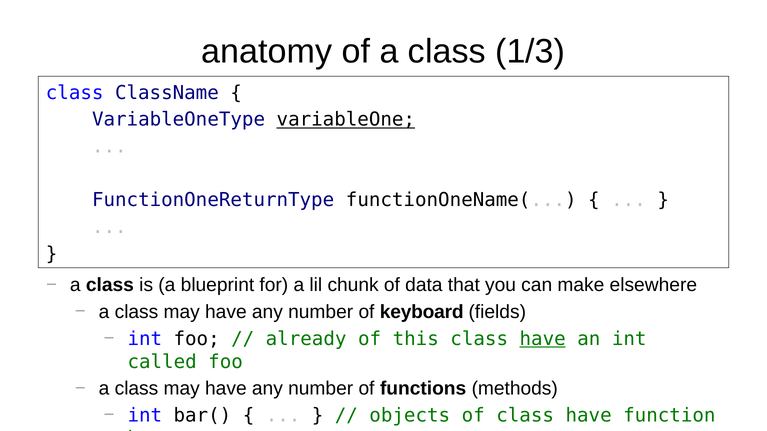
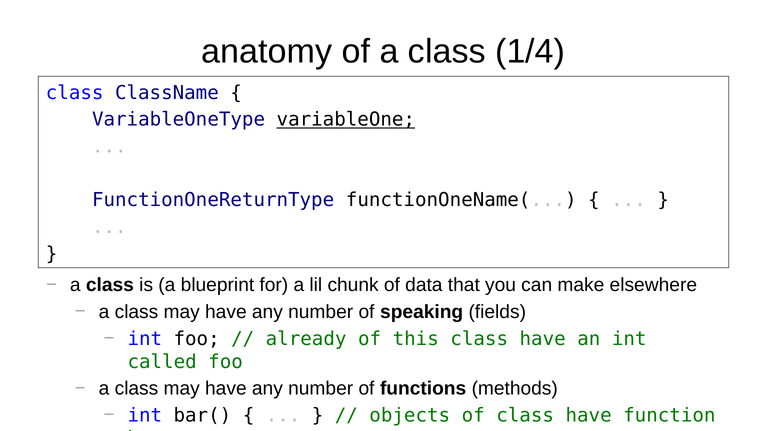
1/3: 1/3 -> 1/4
keyboard: keyboard -> speaking
have at (543, 339) underline: present -> none
